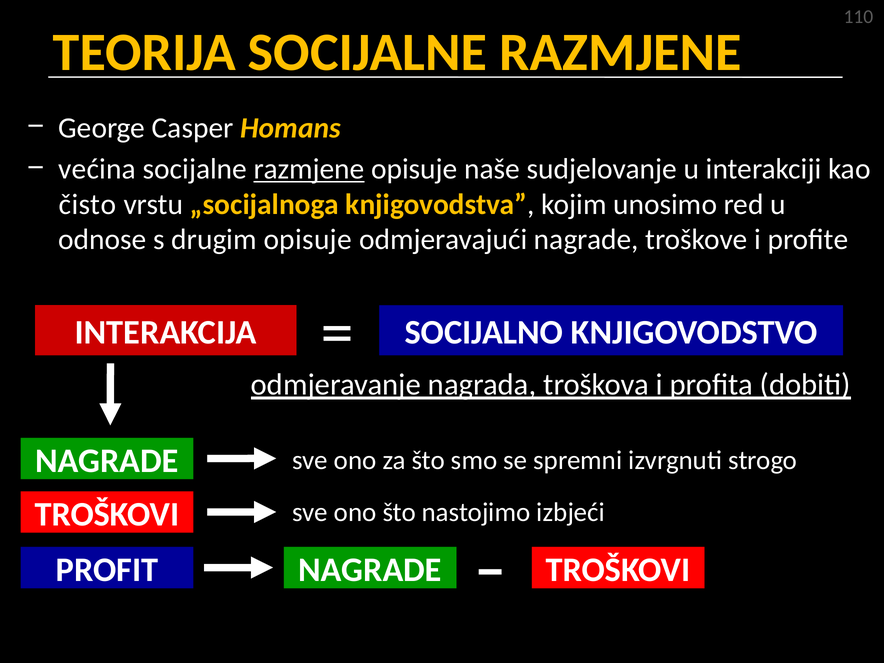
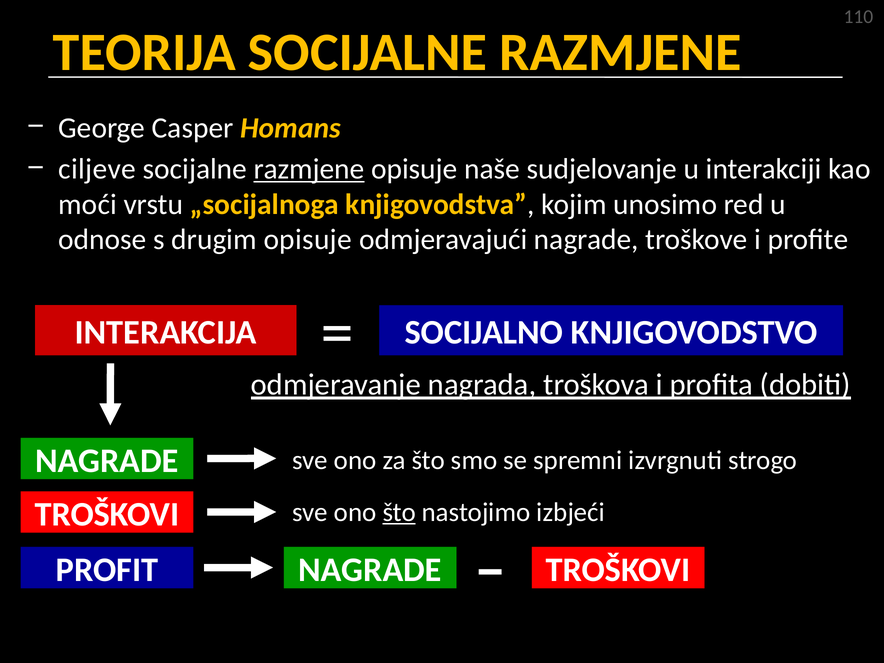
većina: većina -> ciljeve
čisto: čisto -> moći
što at (399, 512) underline: none -> present
